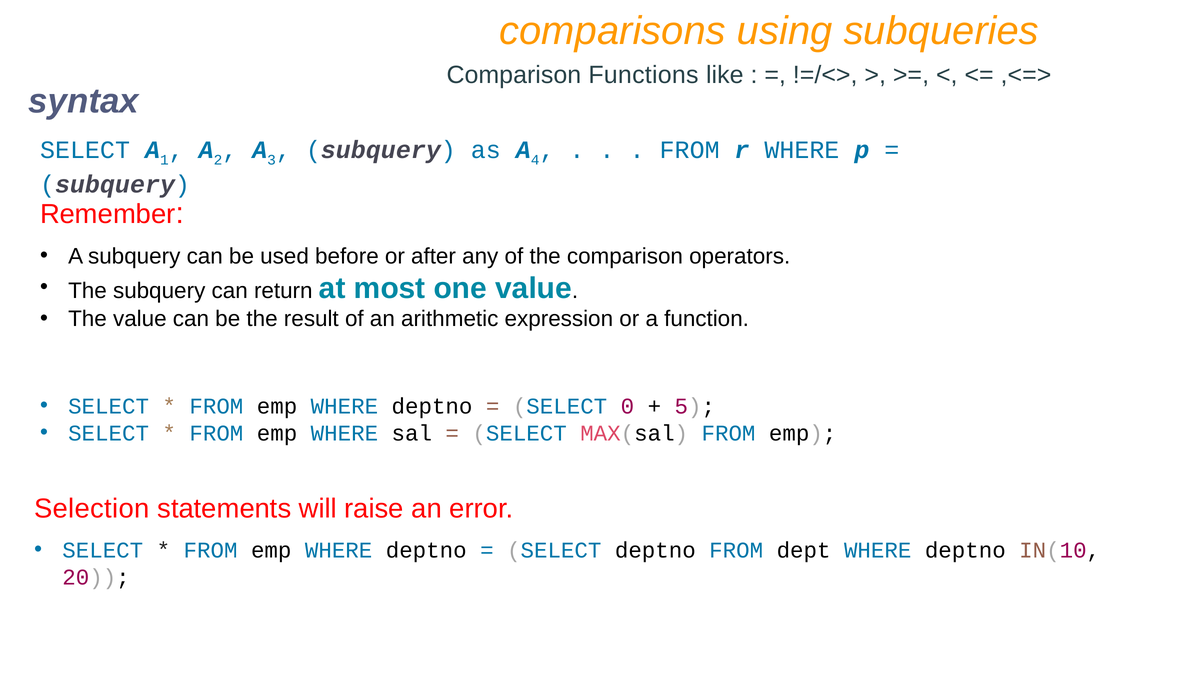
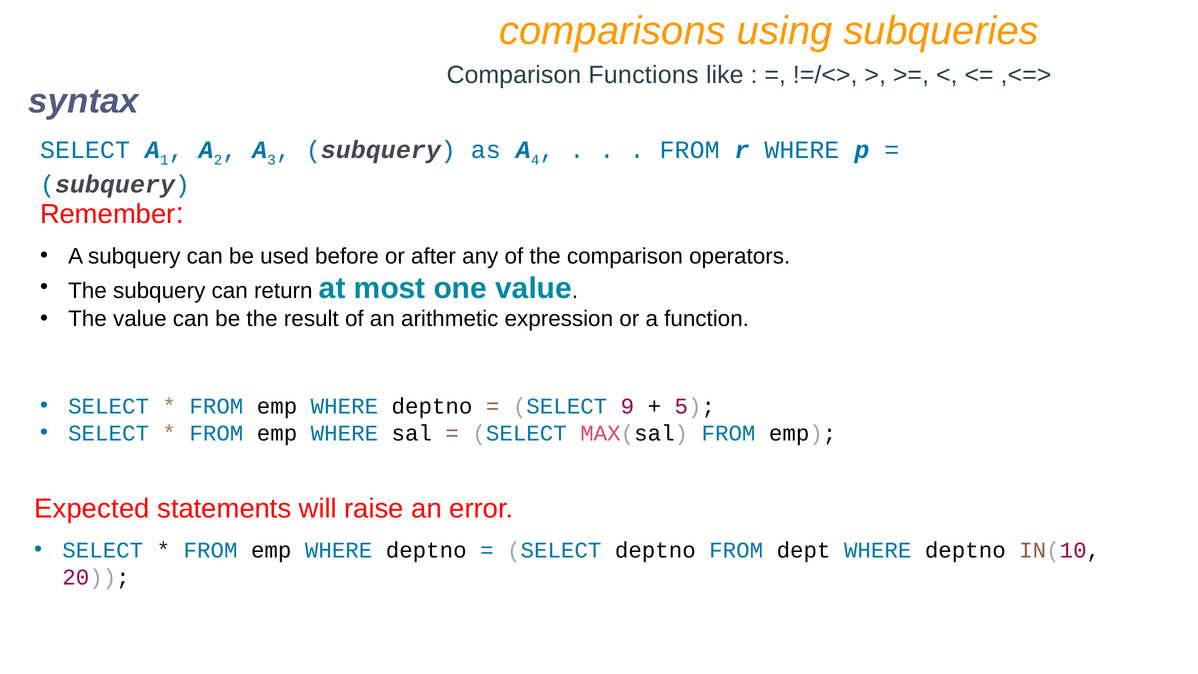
0: 0 -> 9
Selection: Selection -> Expected
